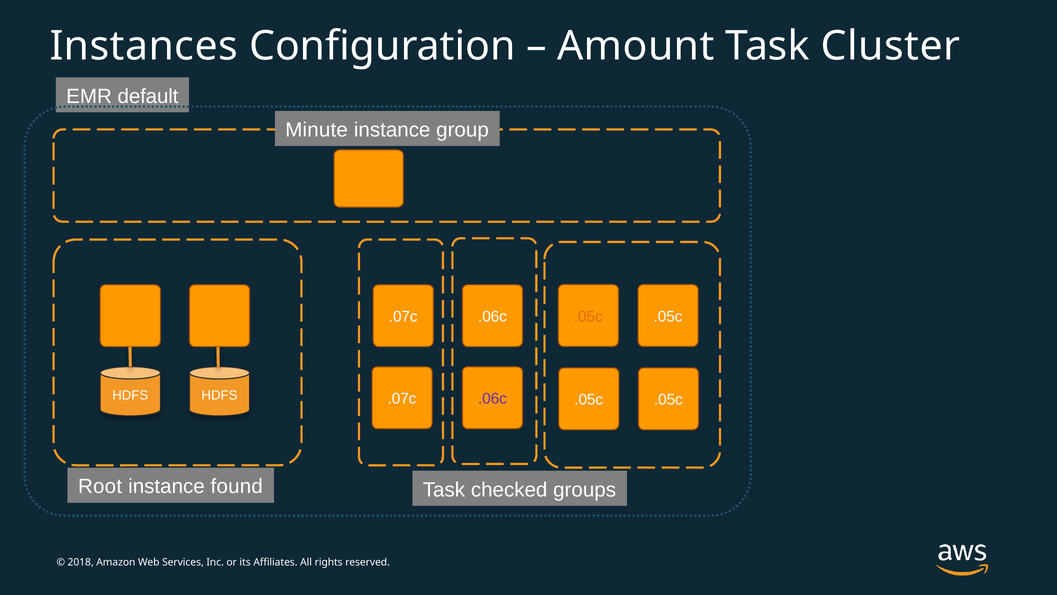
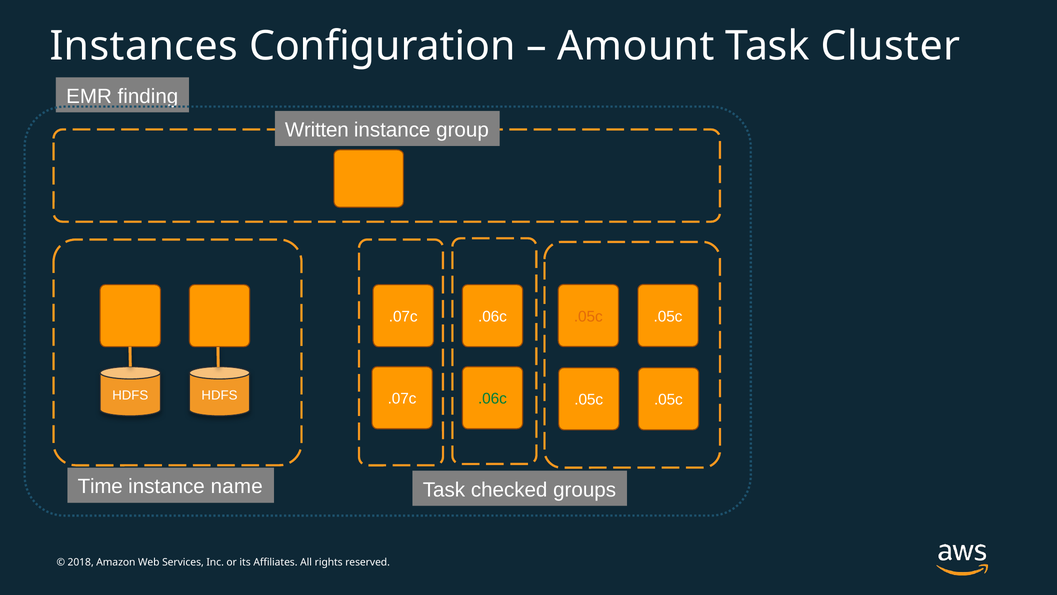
default: default -> finding
Minute: Minute -> Written
.06c at (492, 398) colour: purple -> green
Root: Root -> Time
found: found -> name
